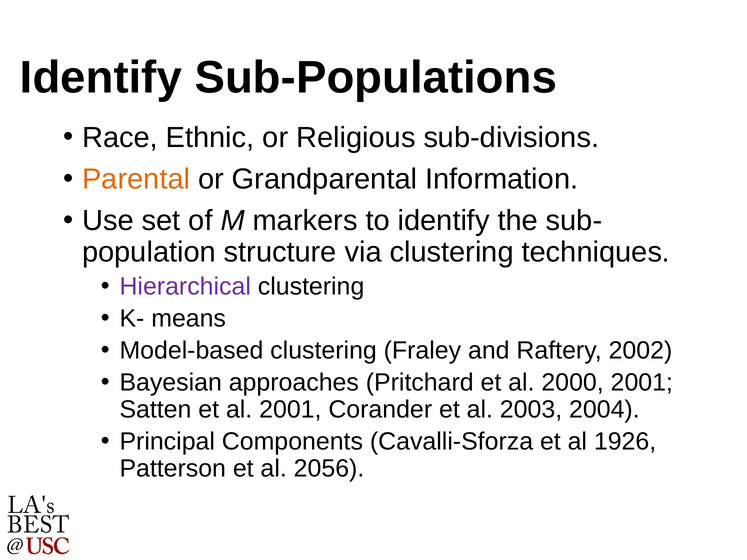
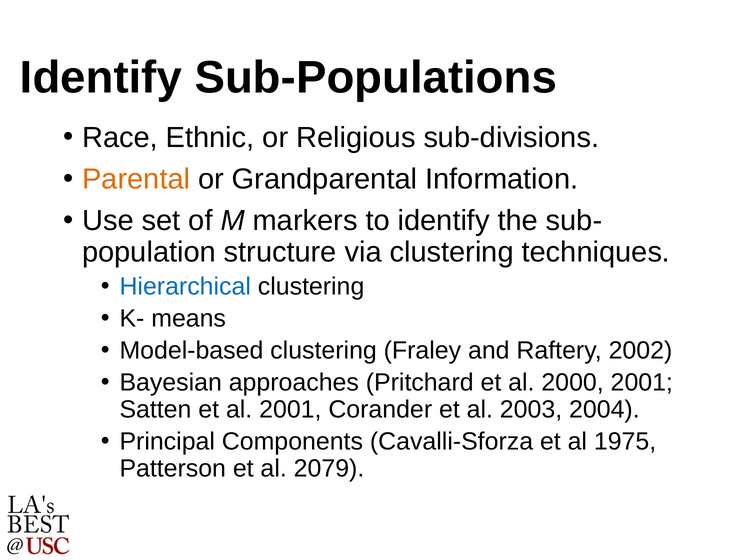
Hierarchical colour: purple -> blue
1926: 1926 -> 1975
2056: 2056 -> 2079
